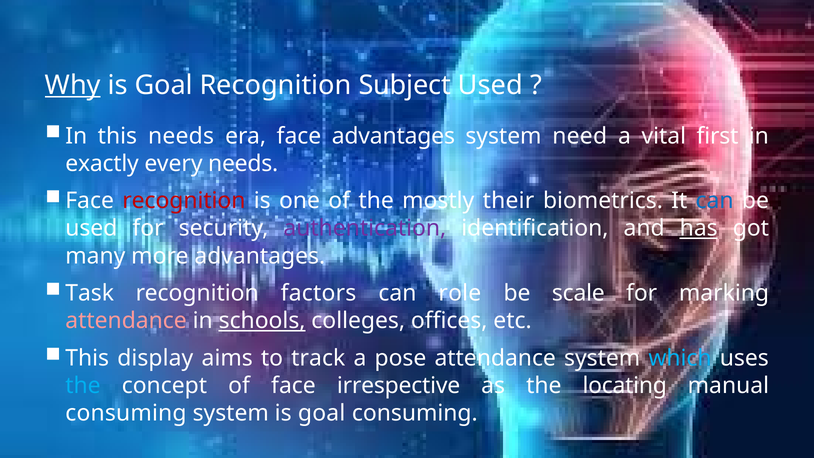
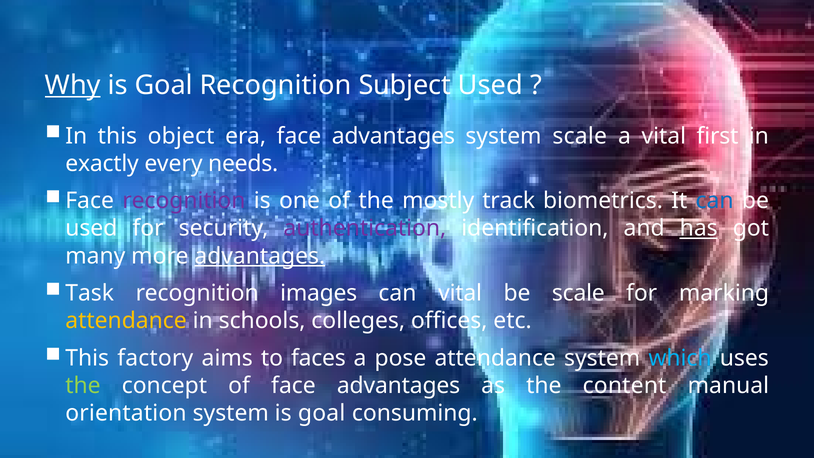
this needs: needs -> object
system need: need -> scale
recognition at (184, 201) colour: red -> purple
their: their -> track
advantages at (260, 256) underline: none -> present
factors: factors -> images
can role: role -> vital
attendance at (126, 321) colour: pink -> yellow
schools underline: present -> none
display: display -> factory
track: track -> faces
the at (83, 386) colour: light blue -> light green
of face irrespective: irrespective -> advantages
locating: locating -> content
consuming at (126, 413): consuming -> orientation
